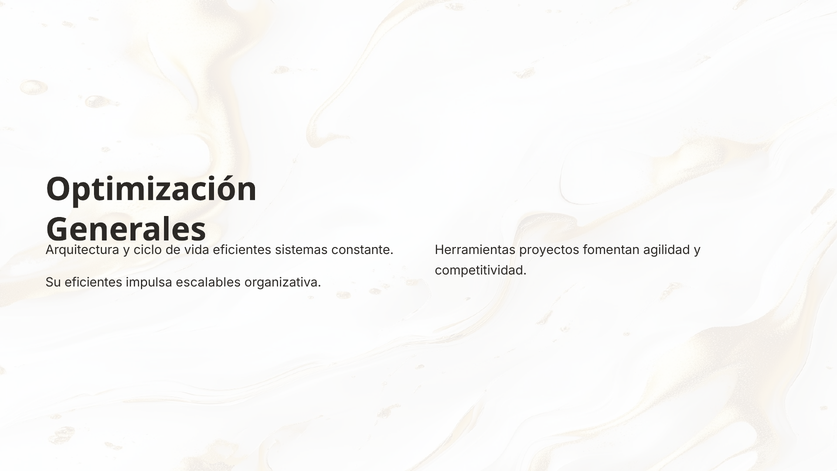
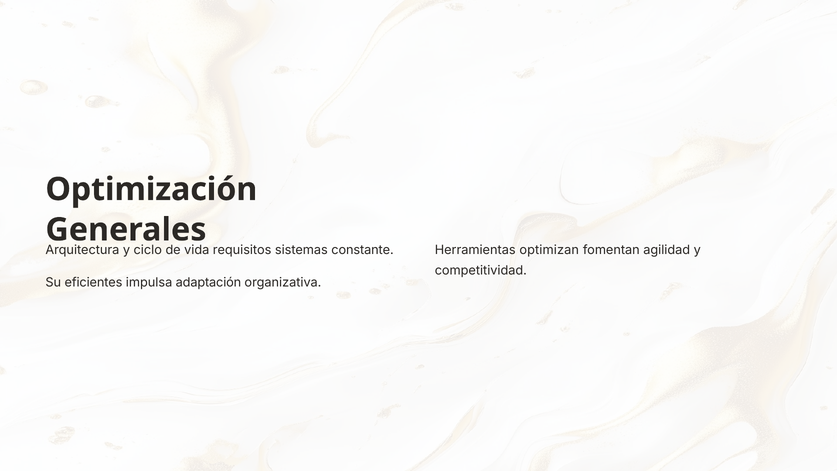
eficientes at (242, 250): eficientes -> requisitos
proyectos: proyectos -> optimizan
escalables: escalables -> adaptación
